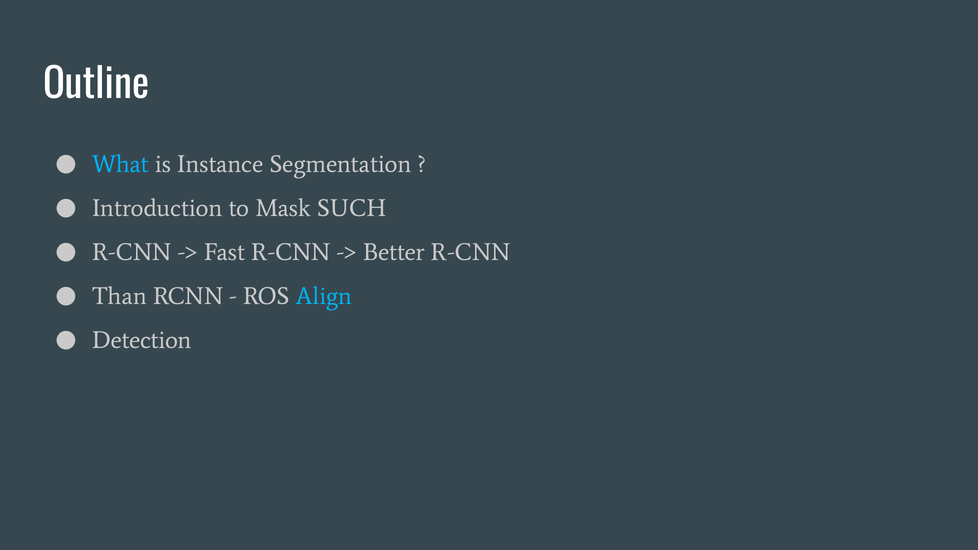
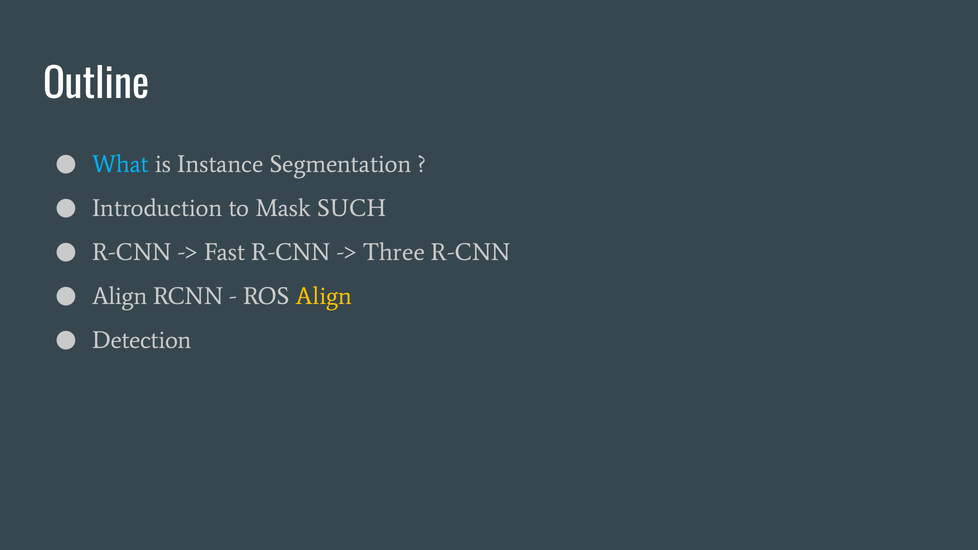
Better: Better -> Three
Than at (120, 296): Than -> Align
Align at (324, 296) colour: light blue -> yellow
